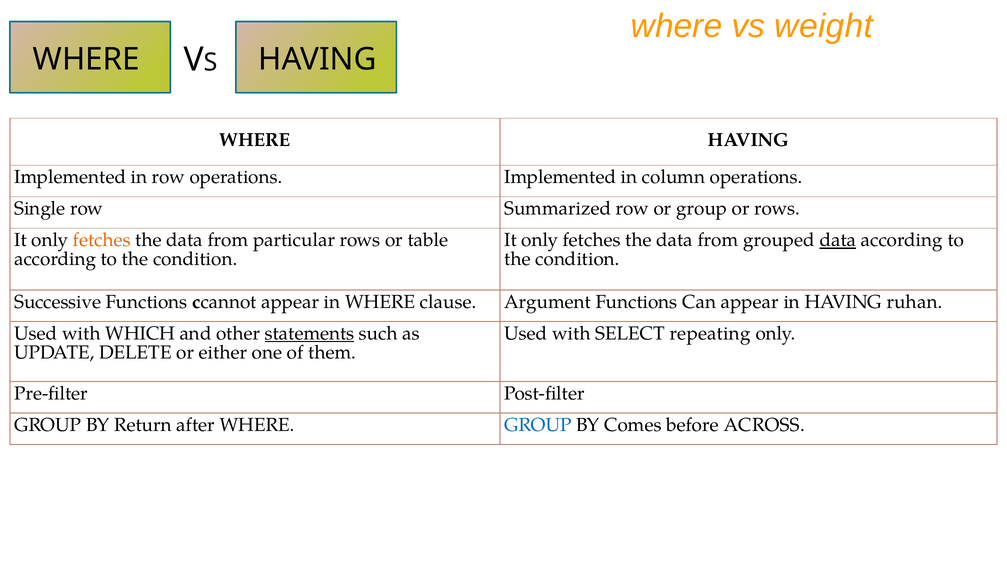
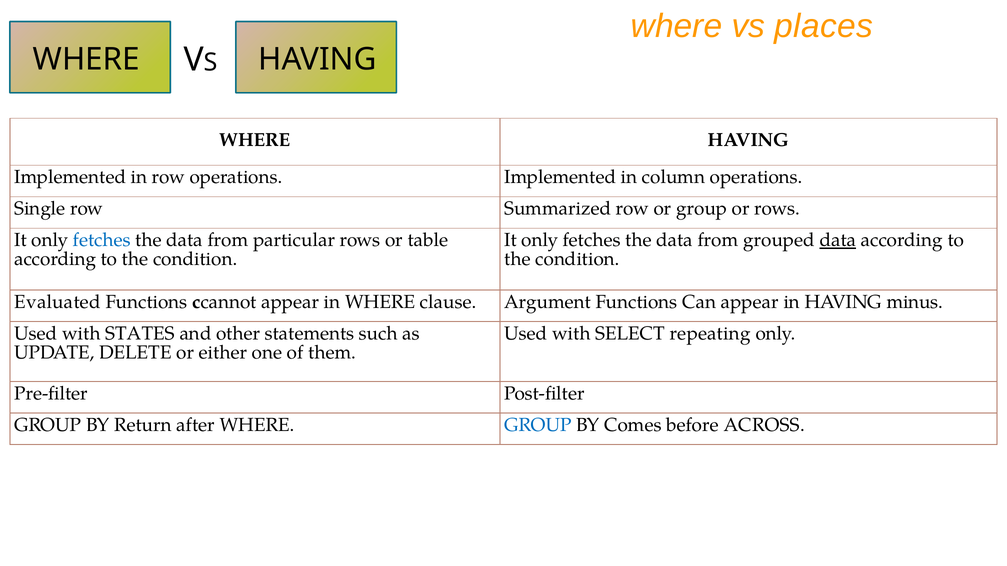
weight: weight -> places
fetches at (102, 240) colour: orange -> blue
Successive: Successive -> Evaluated
ruhan: ruhan -> minus
WHICH: WHICH -> STATES
statements underline: present -> none
